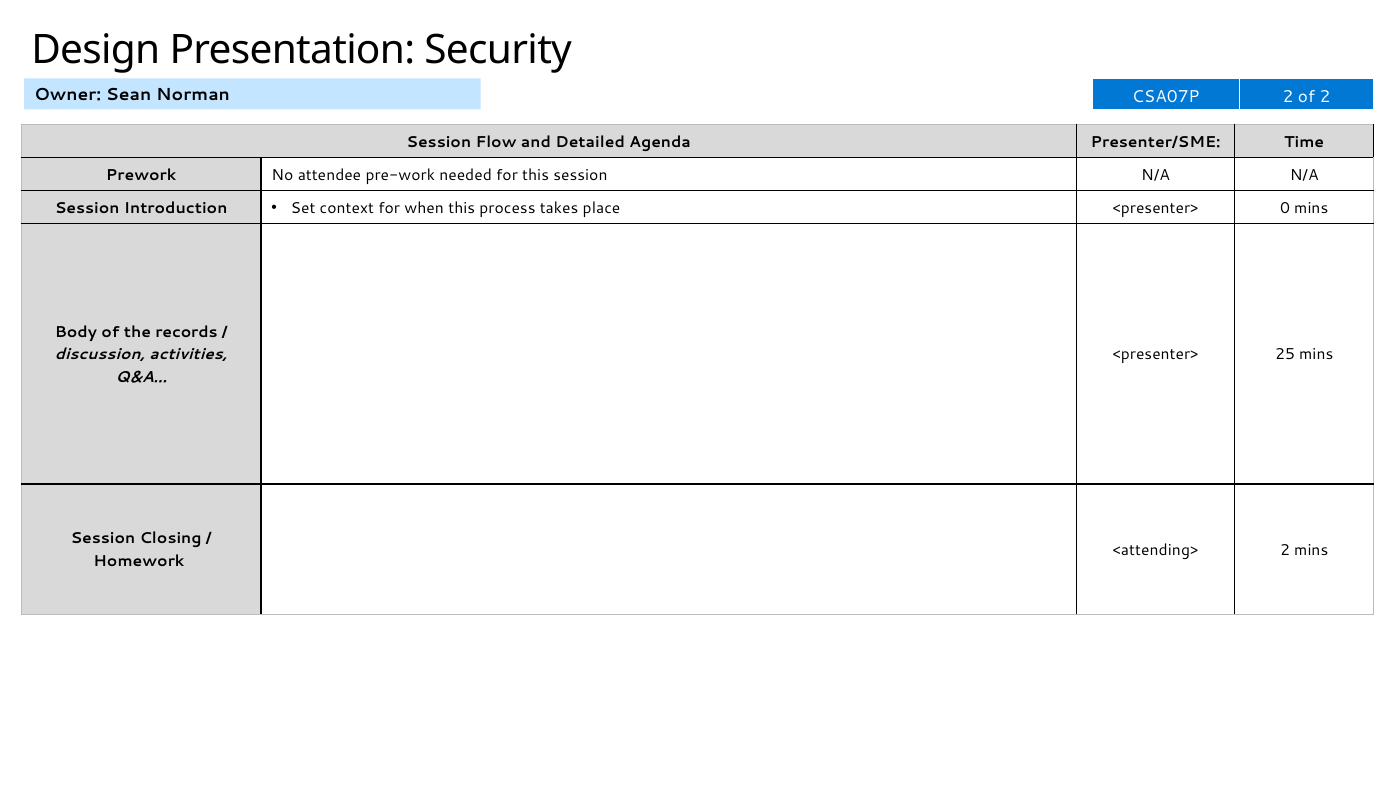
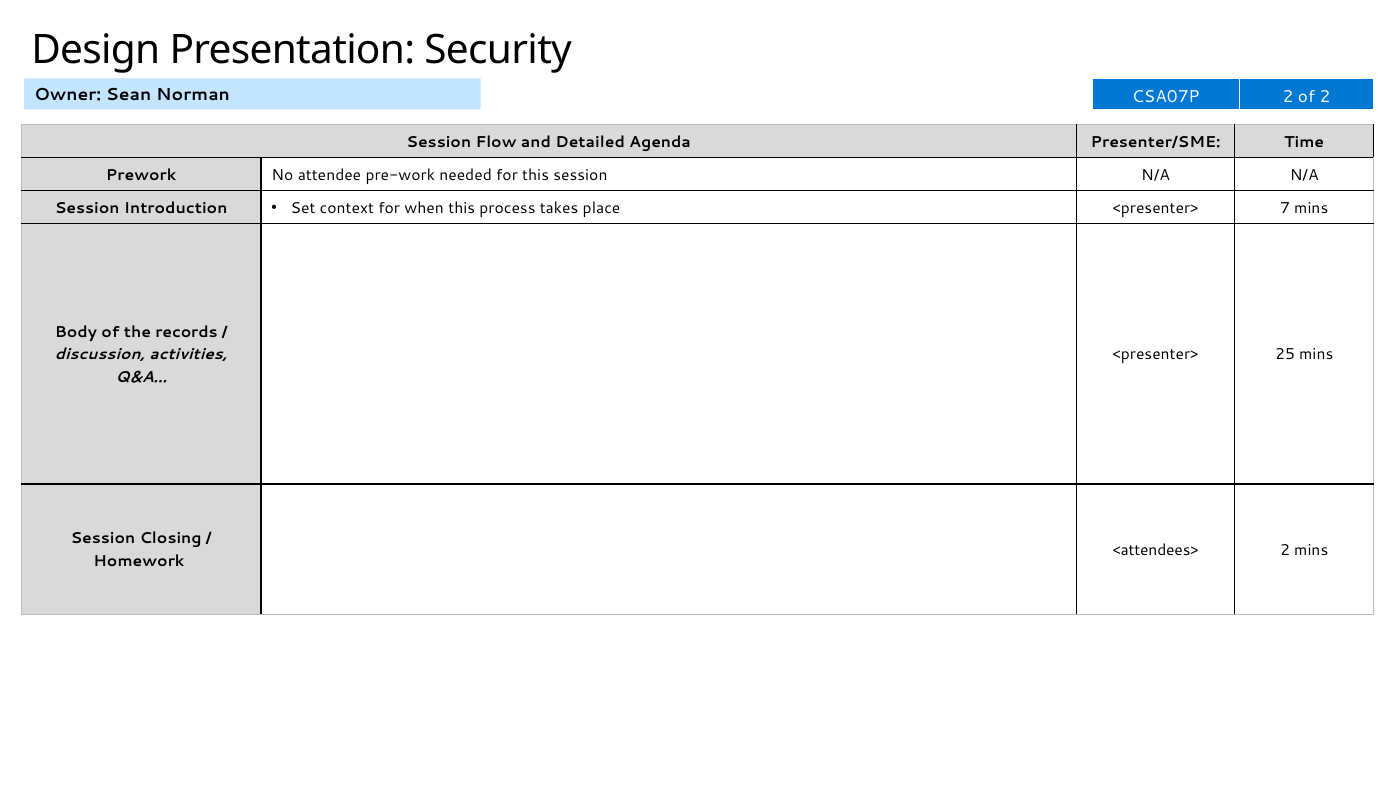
0: 0 -> 7
<attending>: <attending> -> <attendees>
